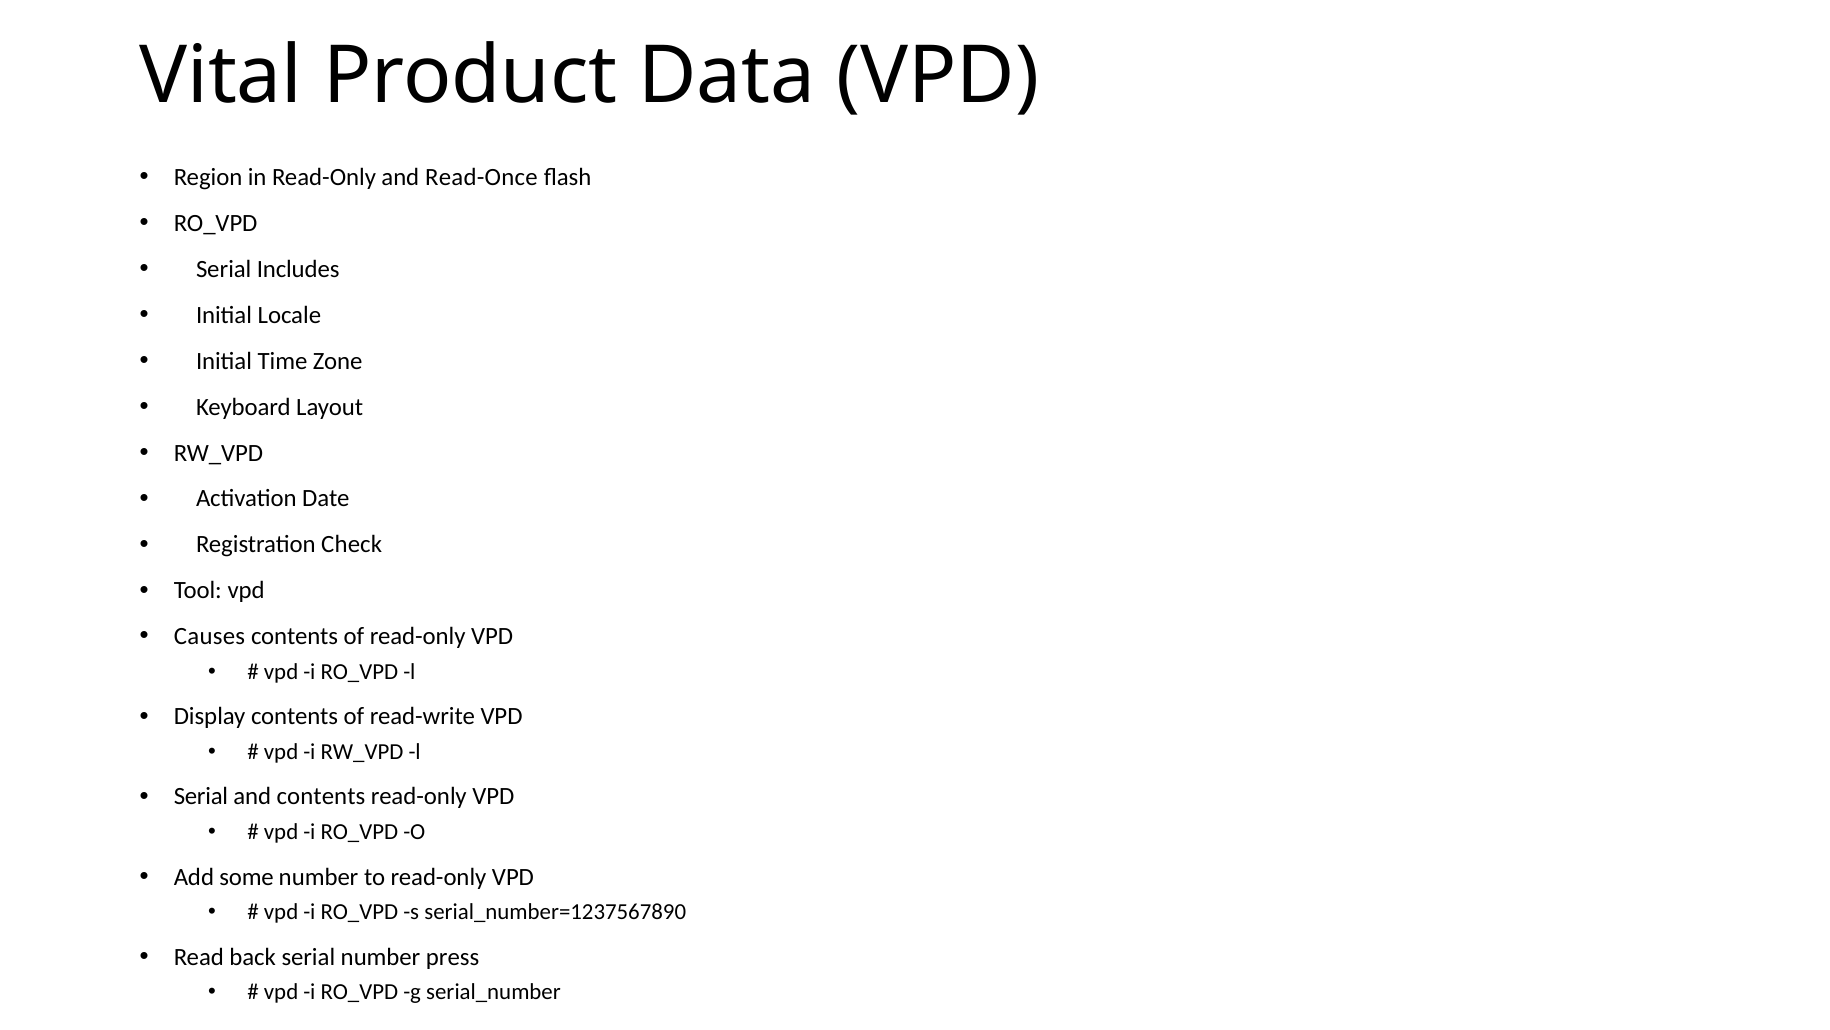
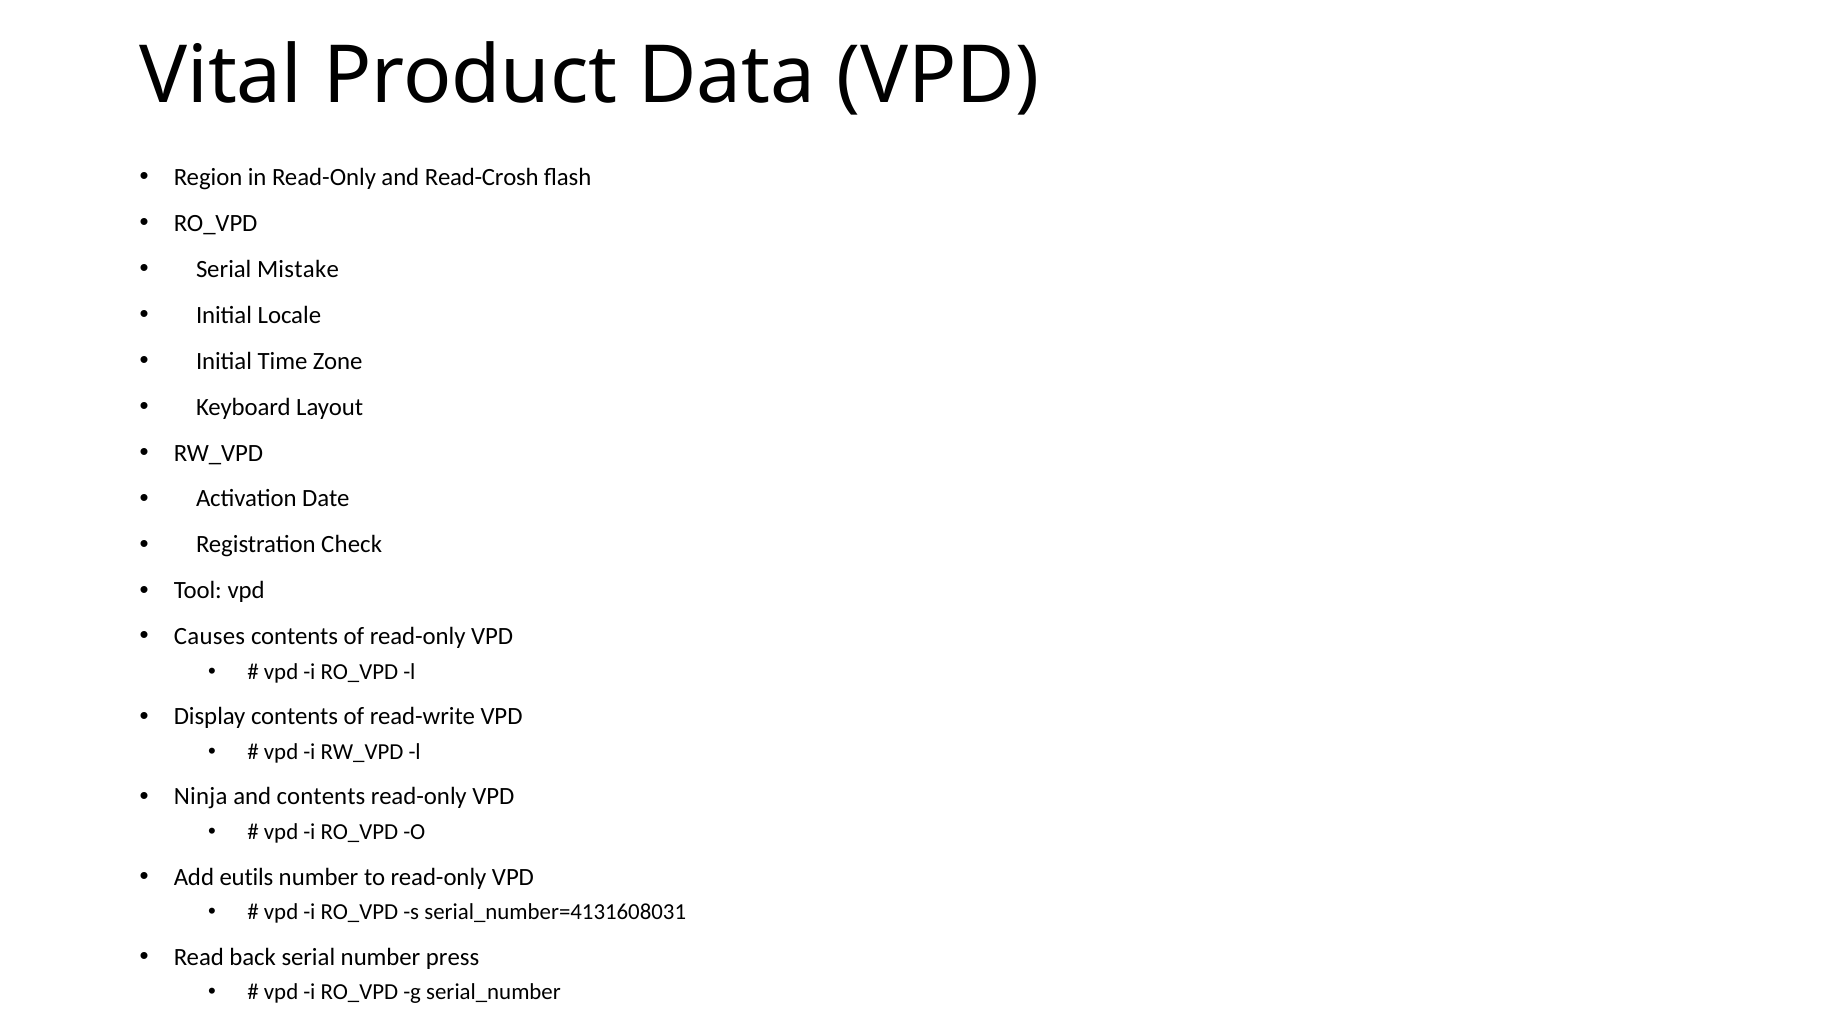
Read-Once: Read-Once -> Read-Crosh
Includes: Includes -> Mistake
Serial at (201, 796): Serial -> Ninja
some: some -> eutils
serial_number=1237567890: serial_number=1237567890 -> serial_number=4131608031
